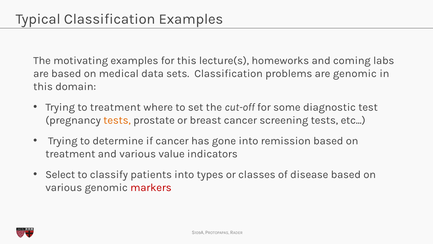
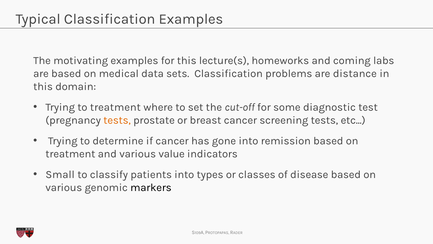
are genomic: genomic -> distance
Select: Select -> Small
markers colour: red -> black
